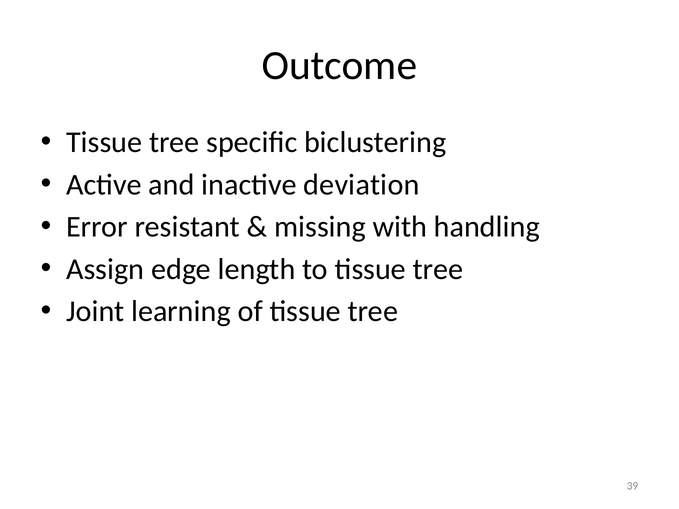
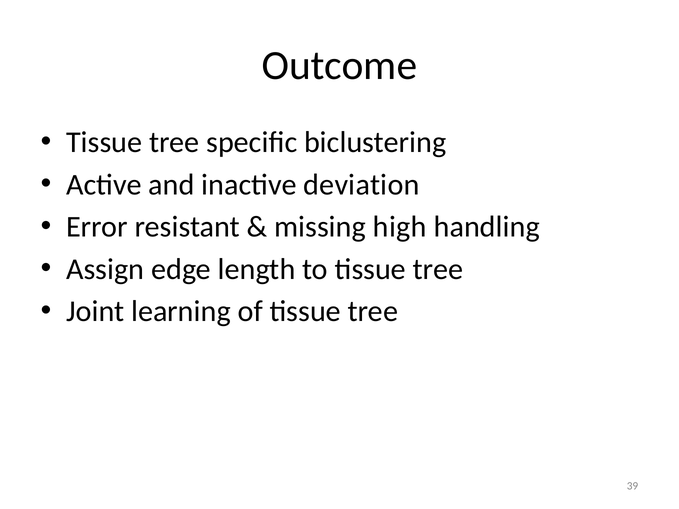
with: with -> high
